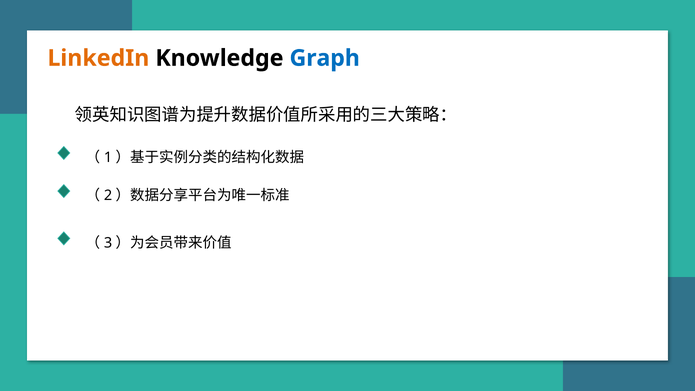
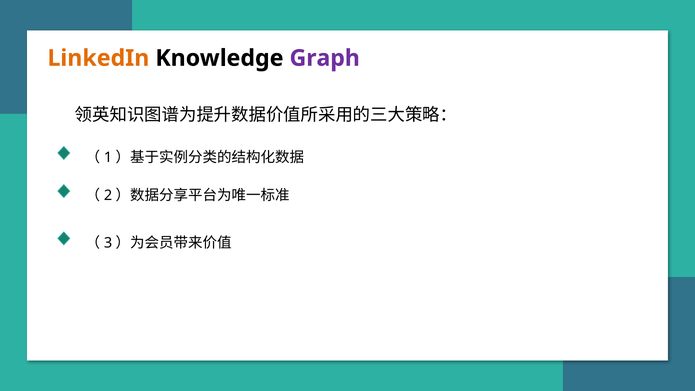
Graph colour: blue -> purple
